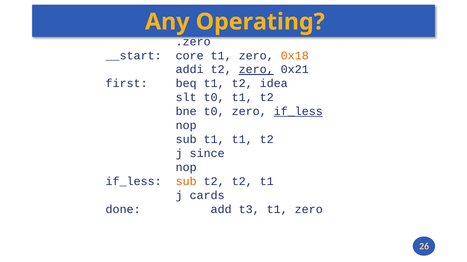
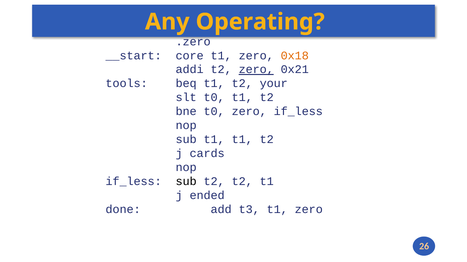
first: first -> tools
idea: idea -> your
if_less at (298, 112) underline: present -> none
since: since -> cards
sub at (186, 182) colour: orange -> black
cards: cards -> ended
